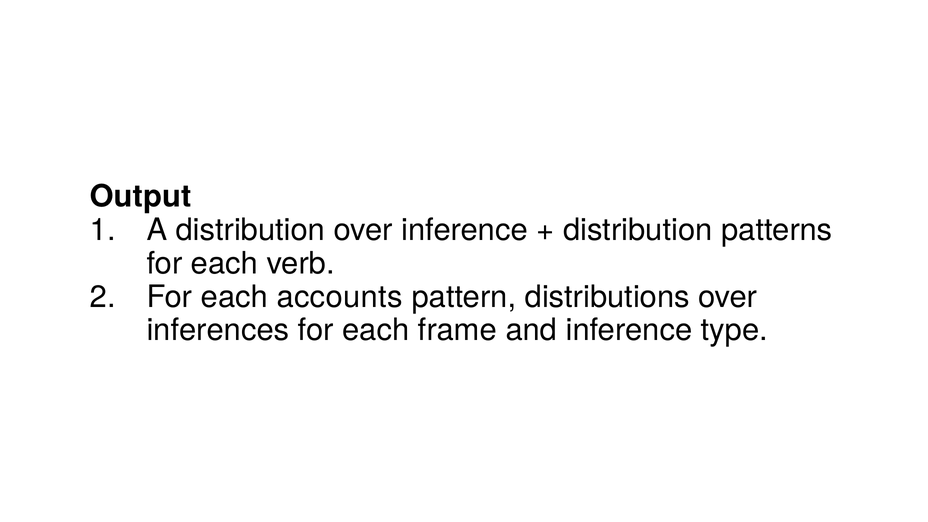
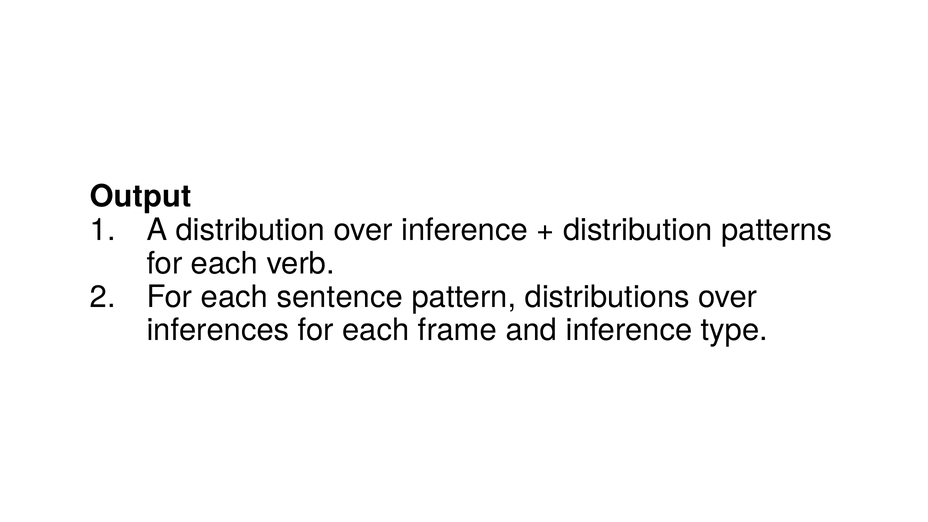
accounts: accounts -> sentence
